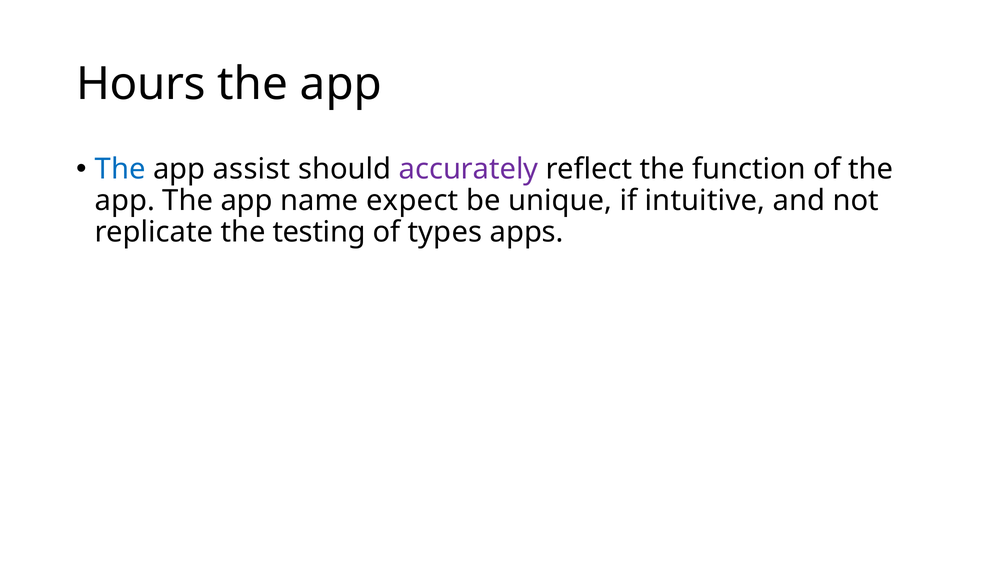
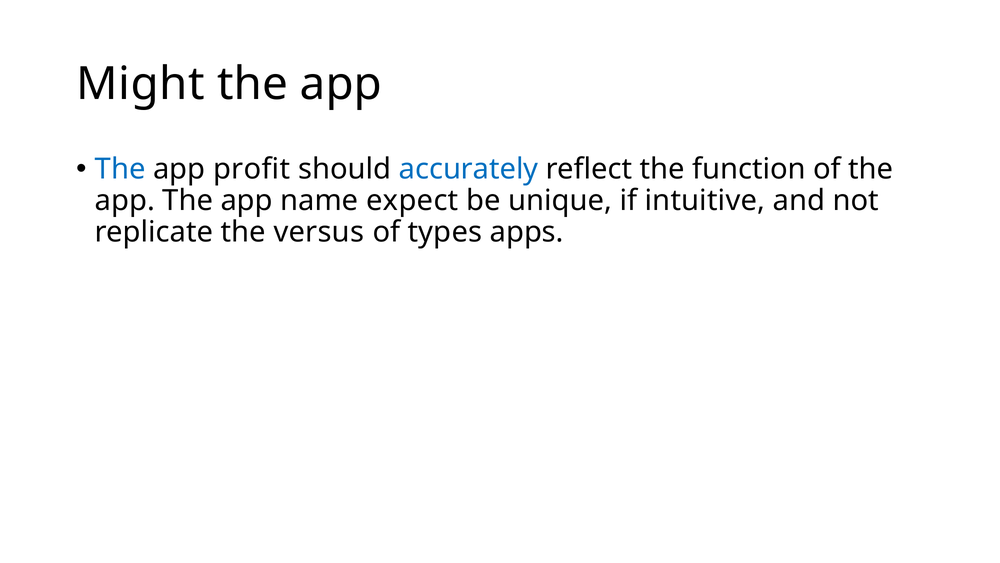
Hours: Hours -> Might
assist: assist -> profit
accurately colour: purple -> blue
testing: testing -> versus
